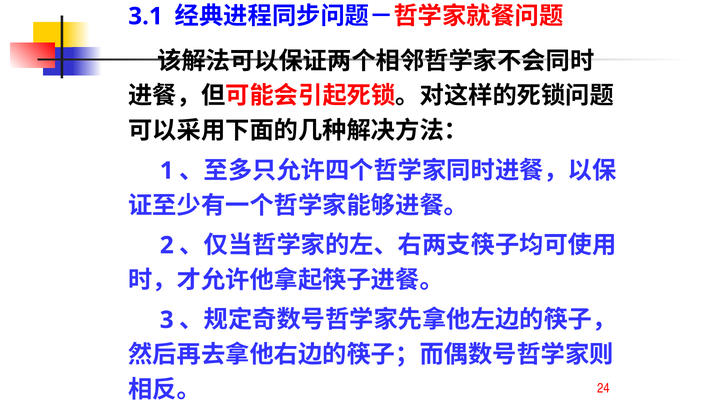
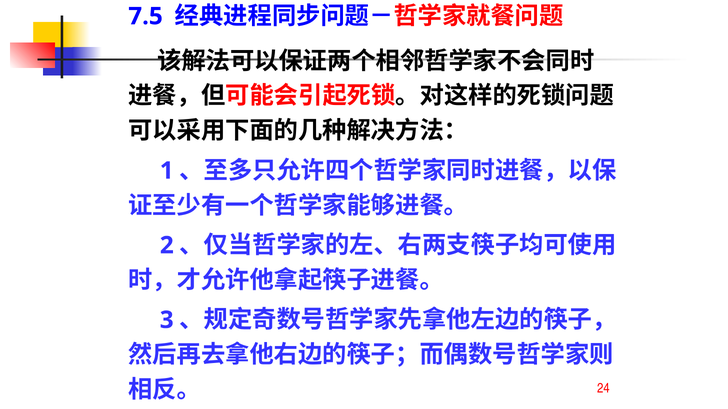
3.1: 3.1 -> 7.5
